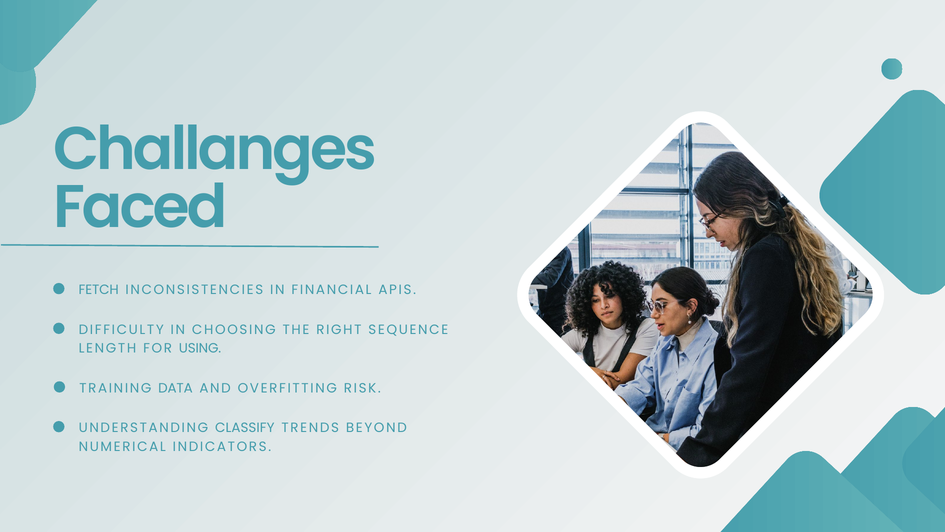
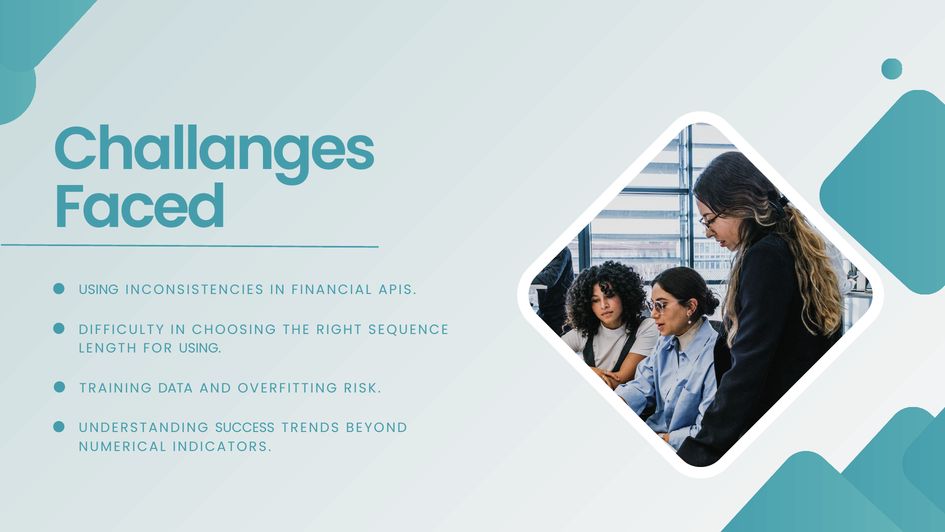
FETCH at (99, 290): FETCH -> USING
CLASSIFY: CLASSIFY -> SUCCESS
